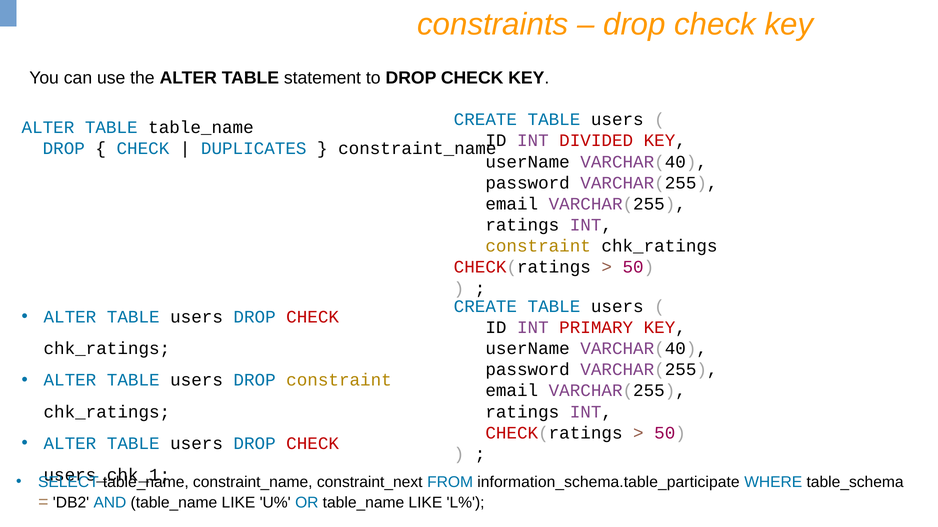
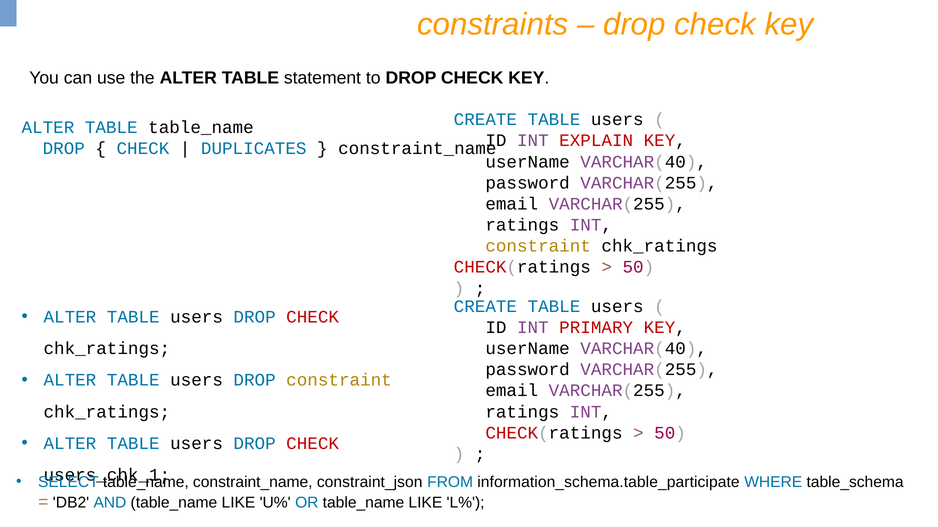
DIVIDED: DIVIDED -> EXPLAIN
constraint_next: constraint_next -> constraint_json
